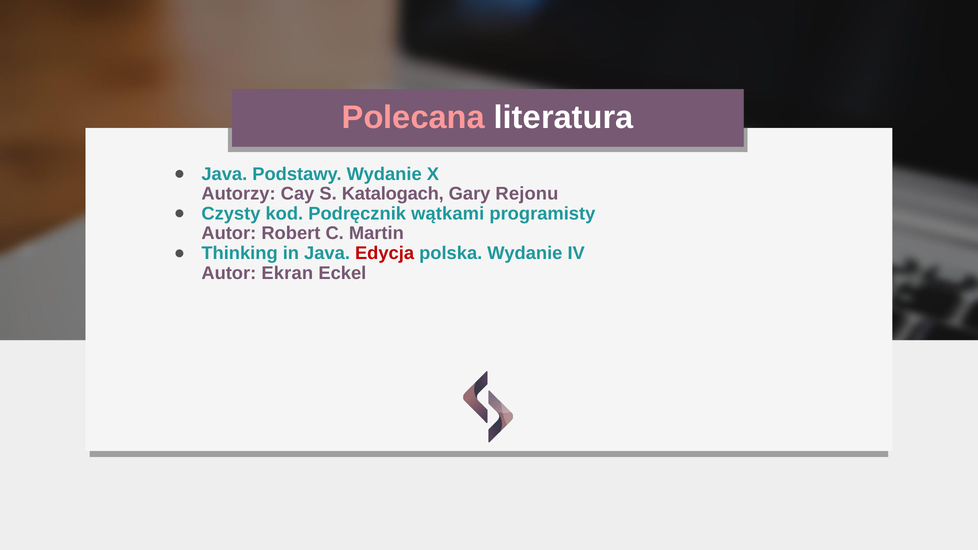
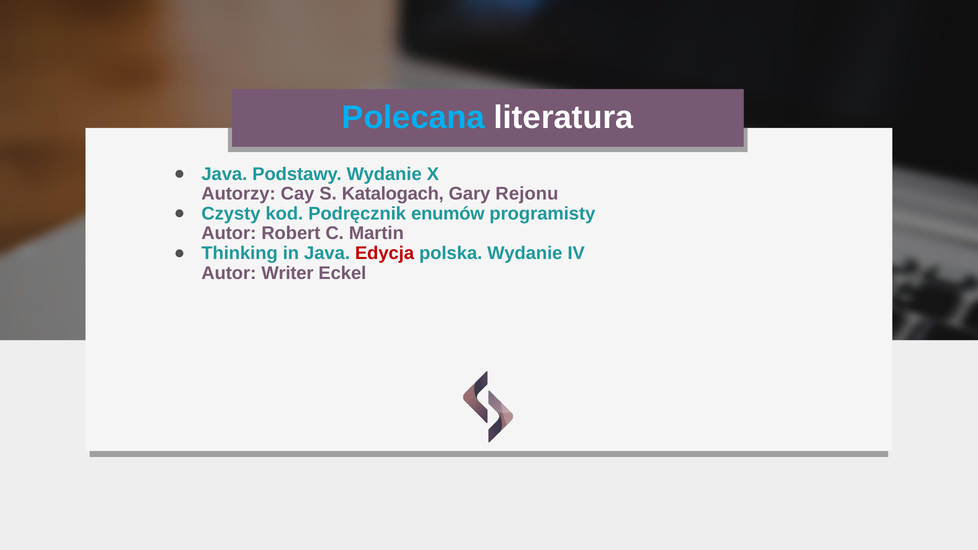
Polecana colour: pink -> light blue
wątkami: wątkami -> enumów
Ekran: Ekran -> Writer
